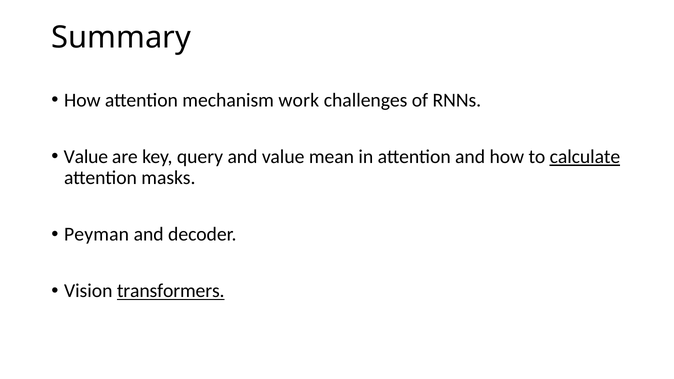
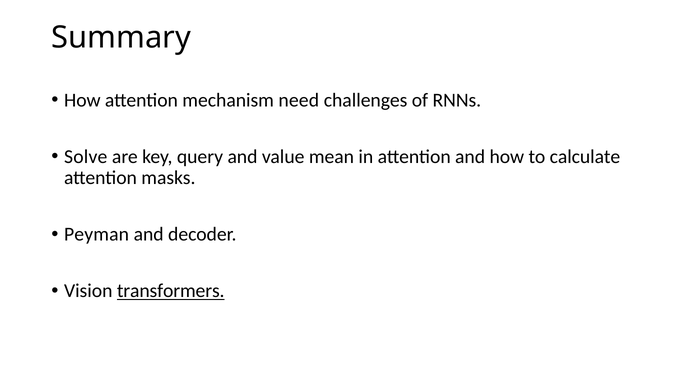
work: work -> need
Value at (86, 157): Value -> Solve
calculate underline: present -> none
